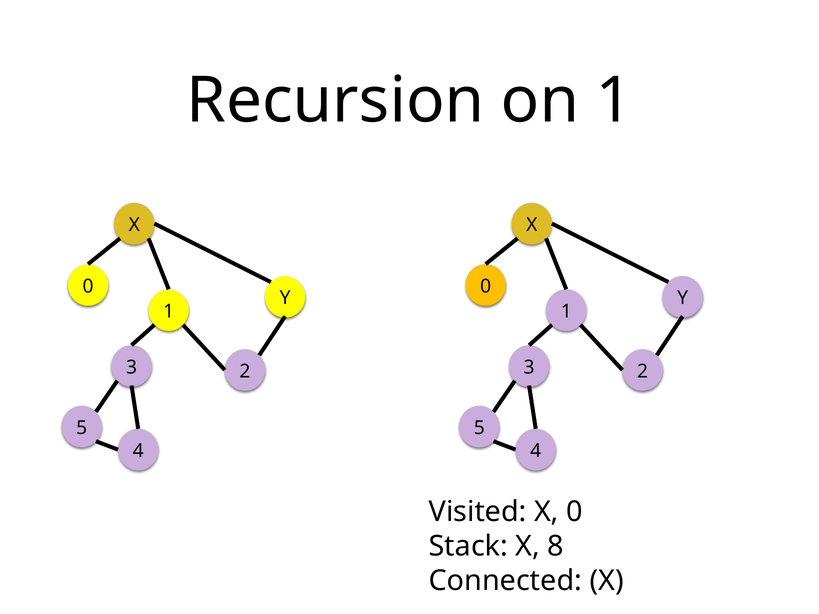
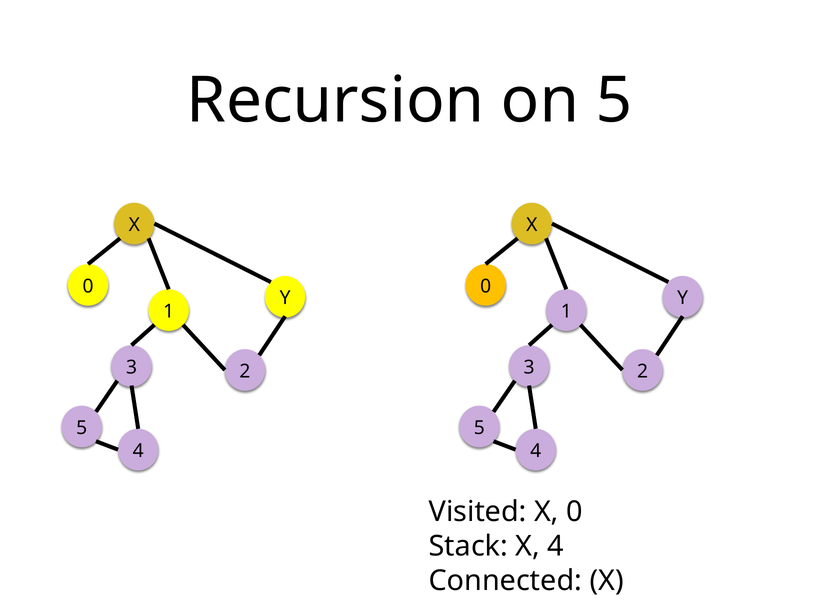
on 1: 1 -> 5
X 8: 8 -> 4
